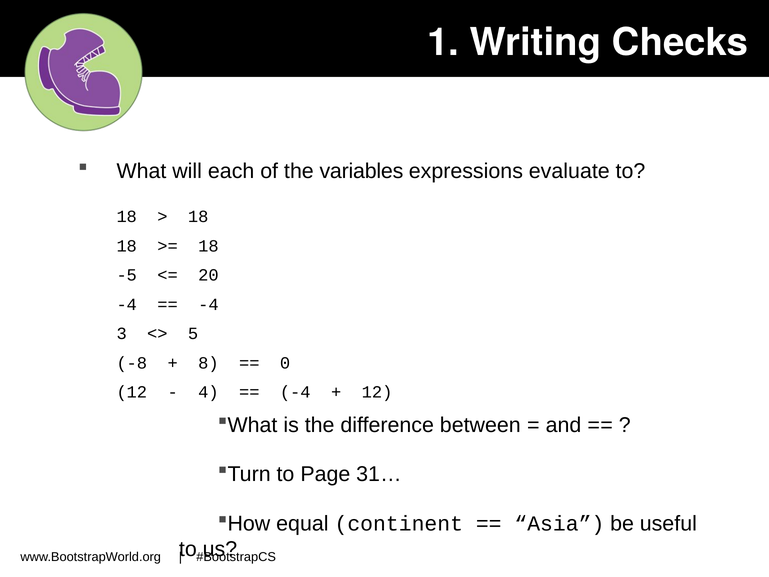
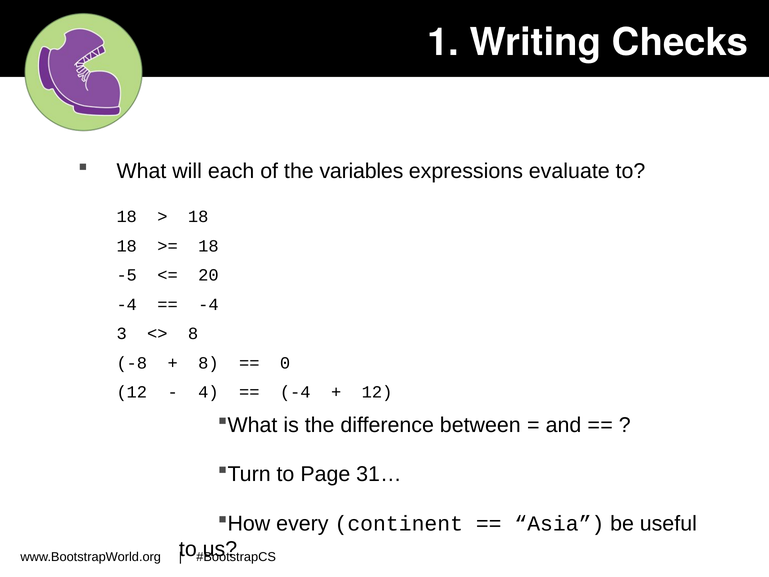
5 at (193, 334): 5 -> 8
equal: equal -> every
